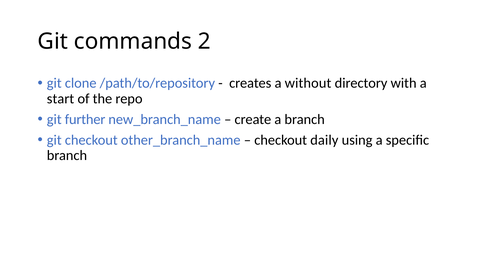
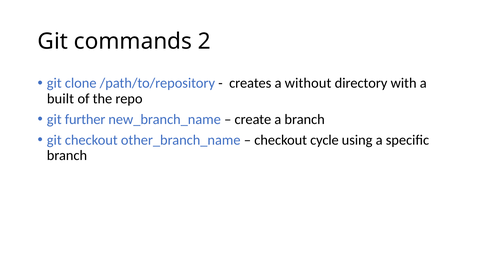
start: start -> built
daily: daily -> cycle
